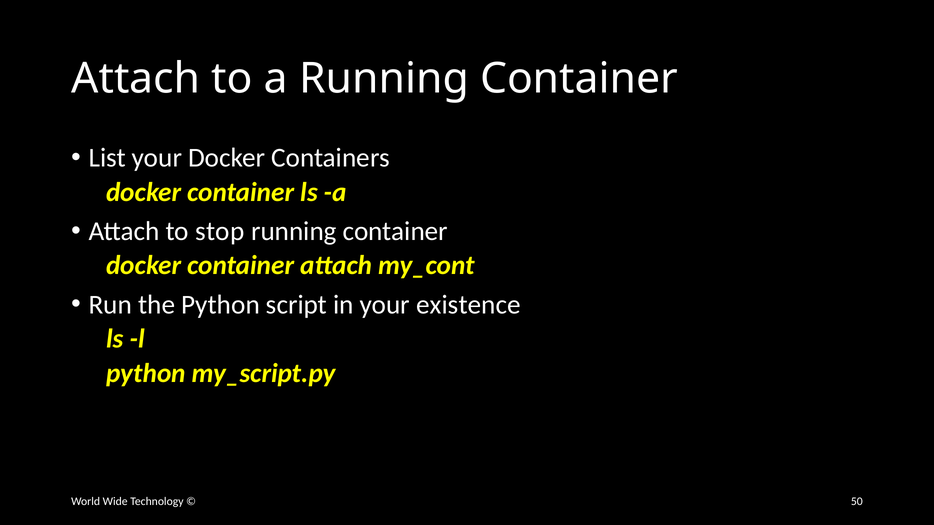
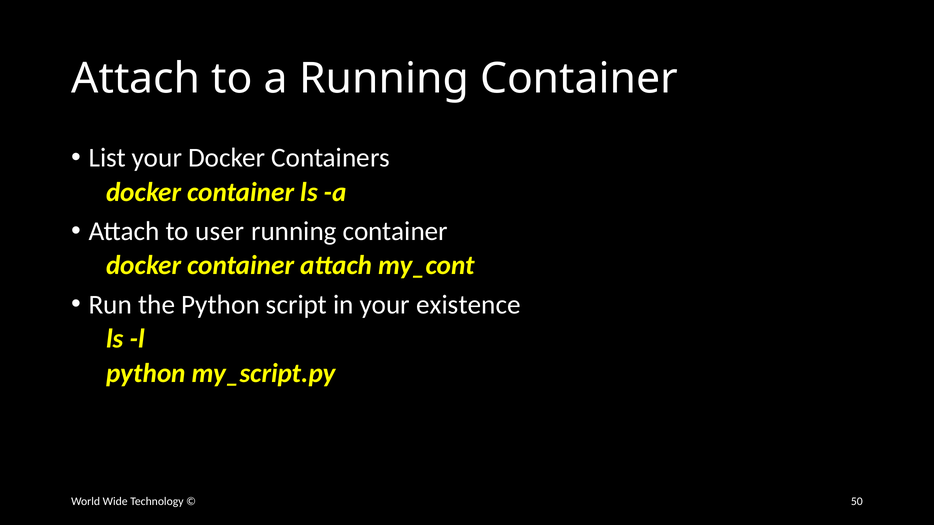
stop: stop -> user
